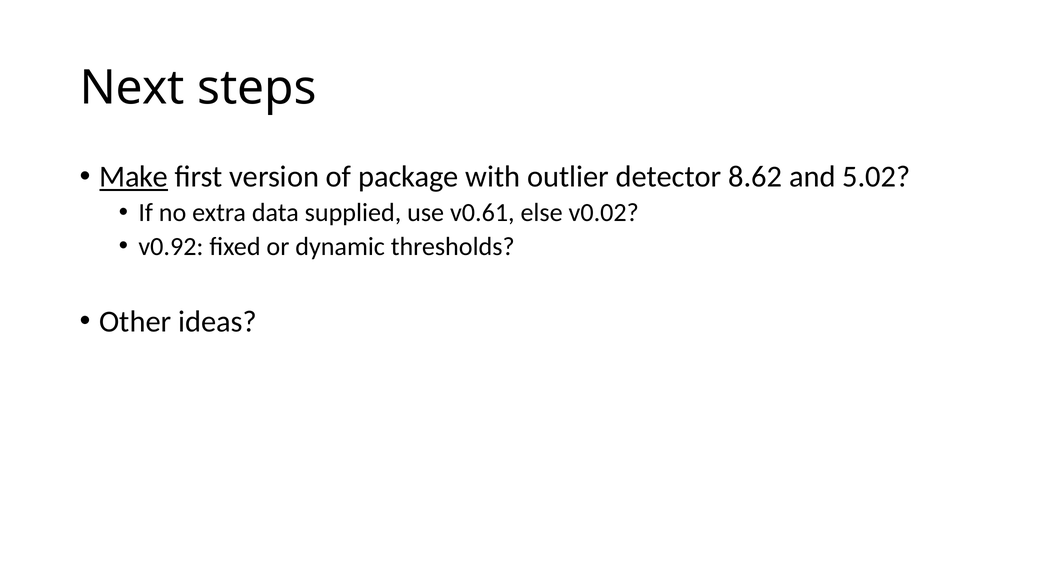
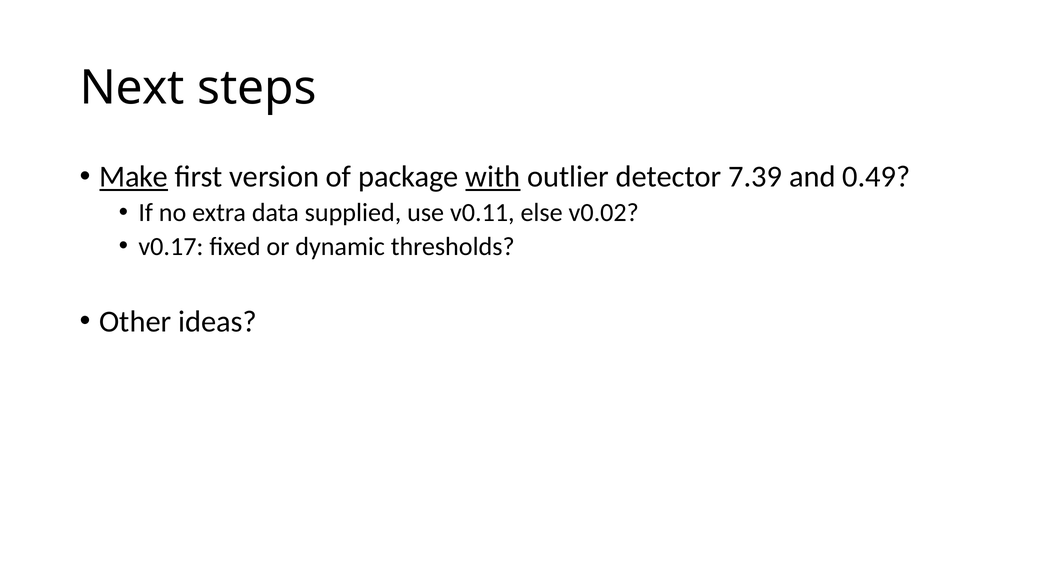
with underline: none -> present
8.62: 8.62 -> 7.39
5.02: 5.02 -> 0.49
v0.61: v0.61 -> v0.11
v0.92: v0.92 -> v0.17
